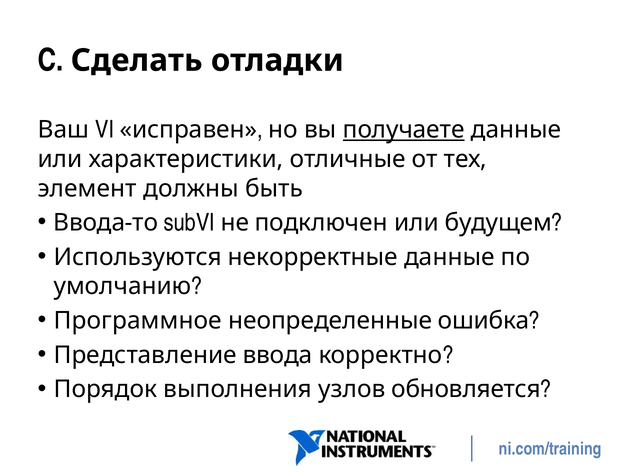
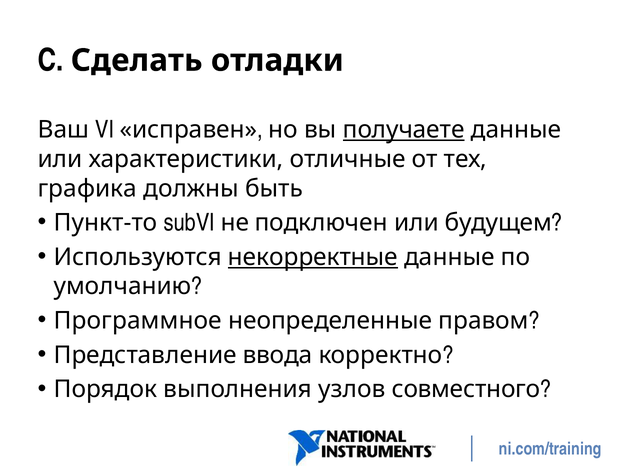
элемент: элемент -> графика
Ввода-то: Ввода-то -> Пункт-то
некорректные underline: none -> present
ошибка: ошибка -> правом
обновляется: обновляется -> совместного
